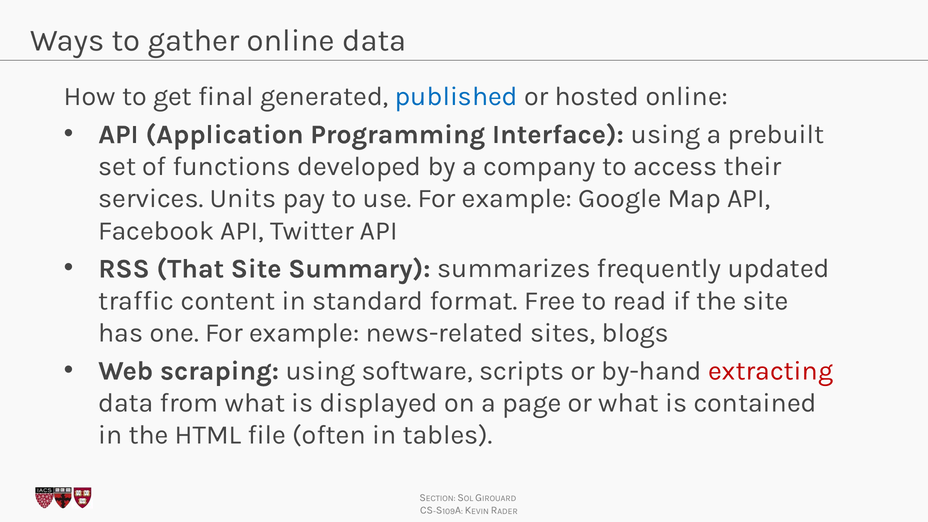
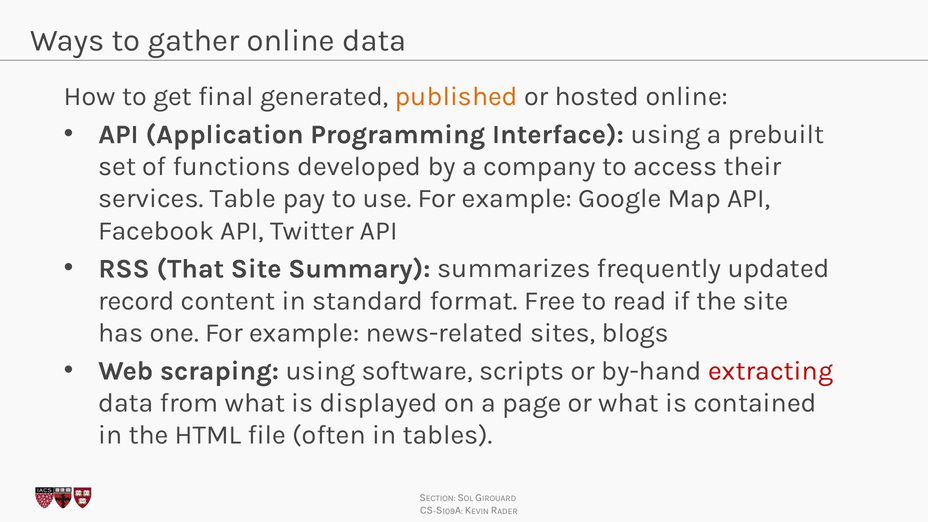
published colour: blue -> orange
Units: Units -> Table
traffic: traffic -> record
